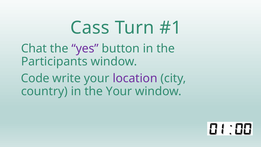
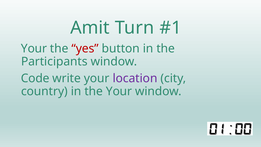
Cass: Cass -> Amit
Chat at (34, 49): Chat -> Your
yes colour: purple -> red
